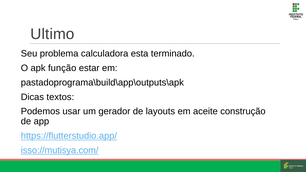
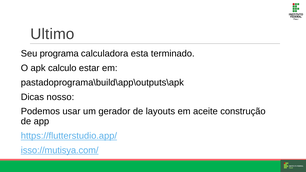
problema: problema -> programa
função: função -> calculo
textos: textos -> nosso
